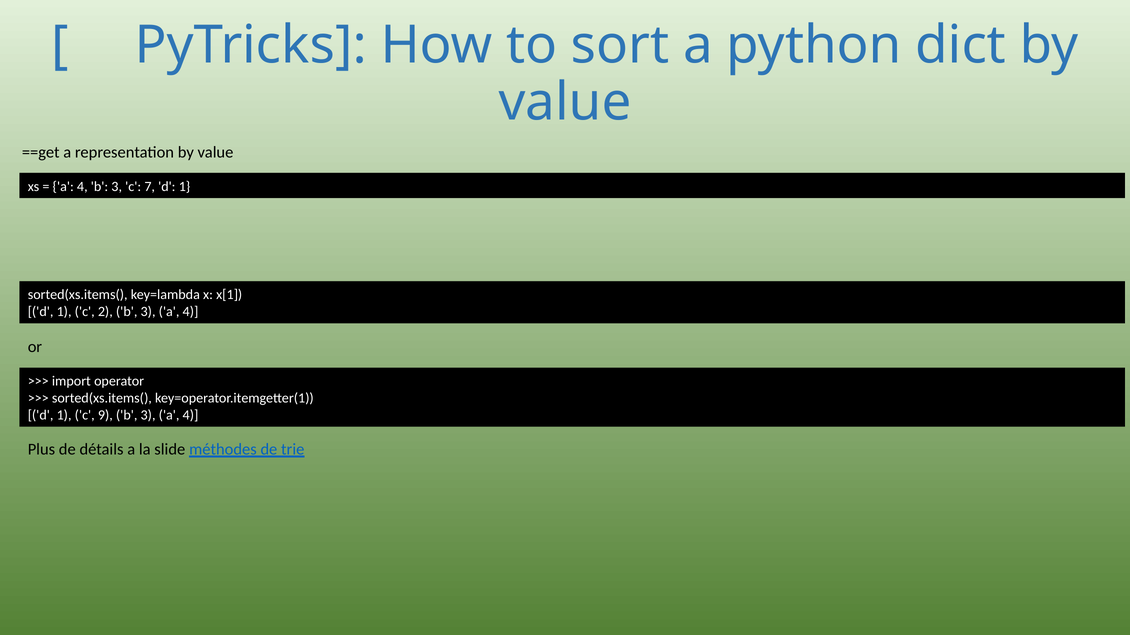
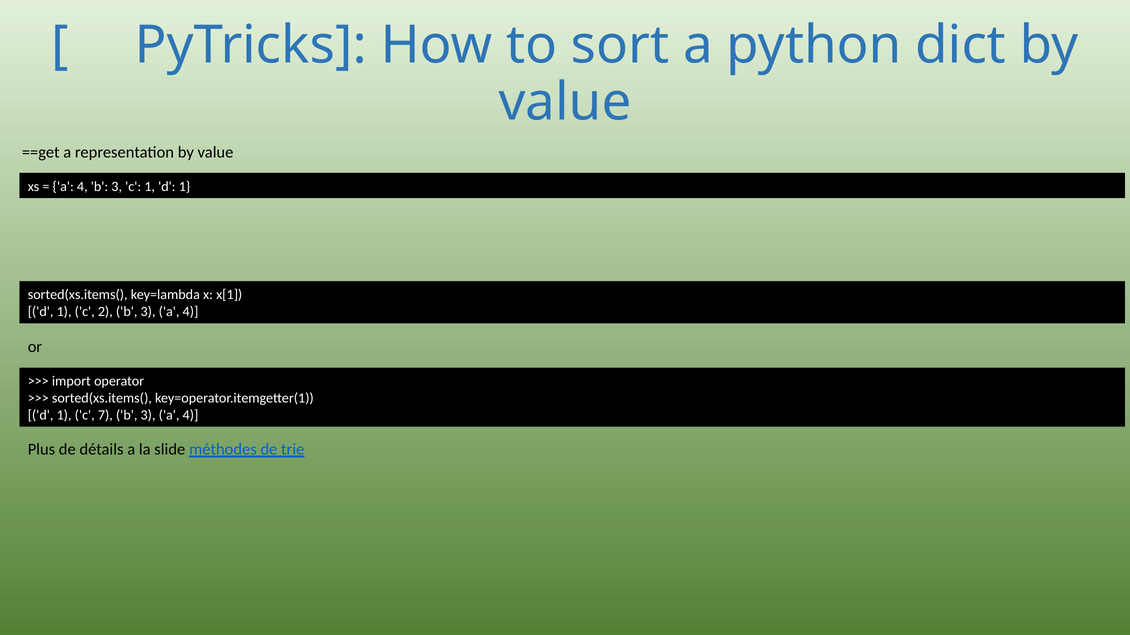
c 7: 7 -> 1
9: 9 -> 7
